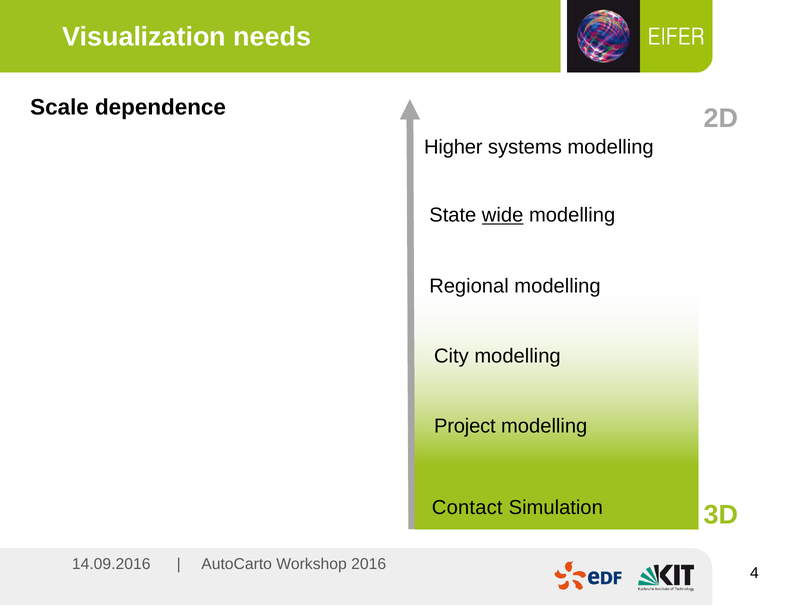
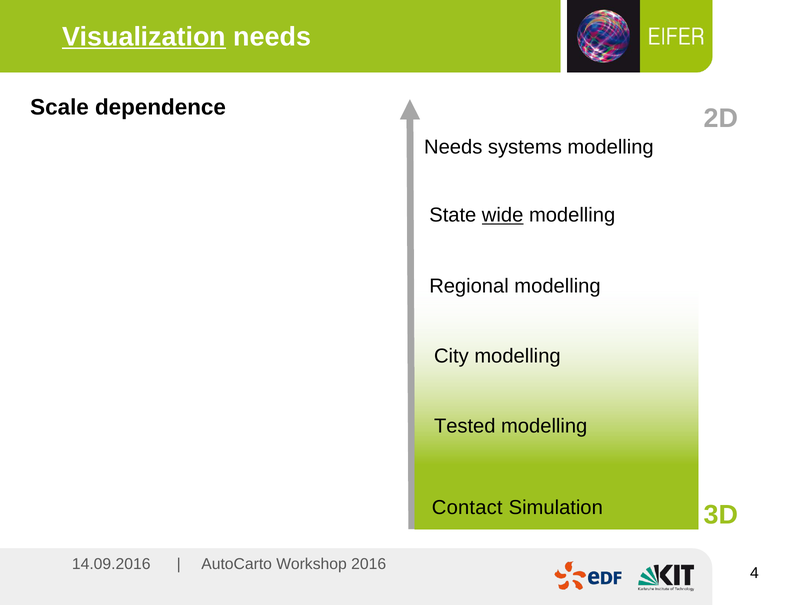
Visualization underline: none -> present
Higher at (453, 147): Higher -> Needs
Project: Project -> Tested
